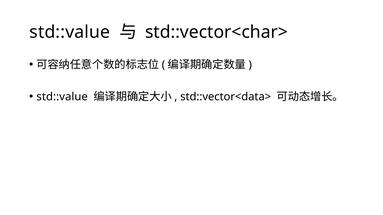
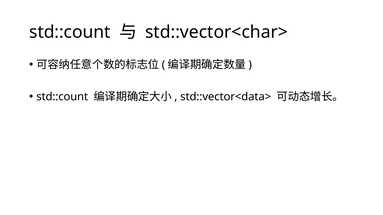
std::value at (70, 32): std::value -> std::count
std::value at (62, 97): std::value -> std::count
